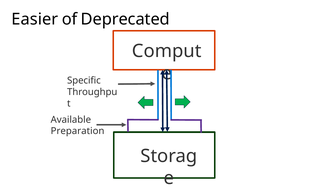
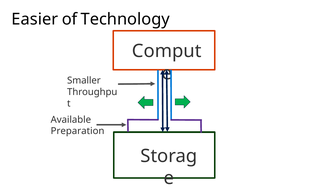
Deprecated: Deprecated -> Technology
Specific: Specific -> Smaller
